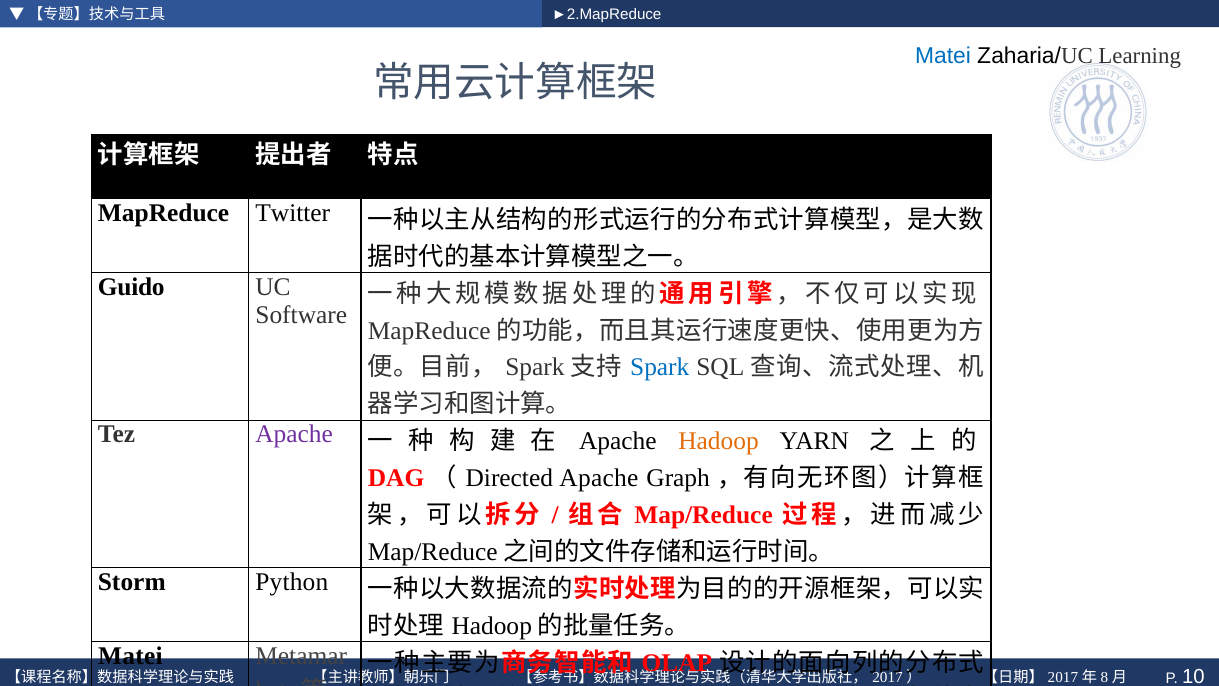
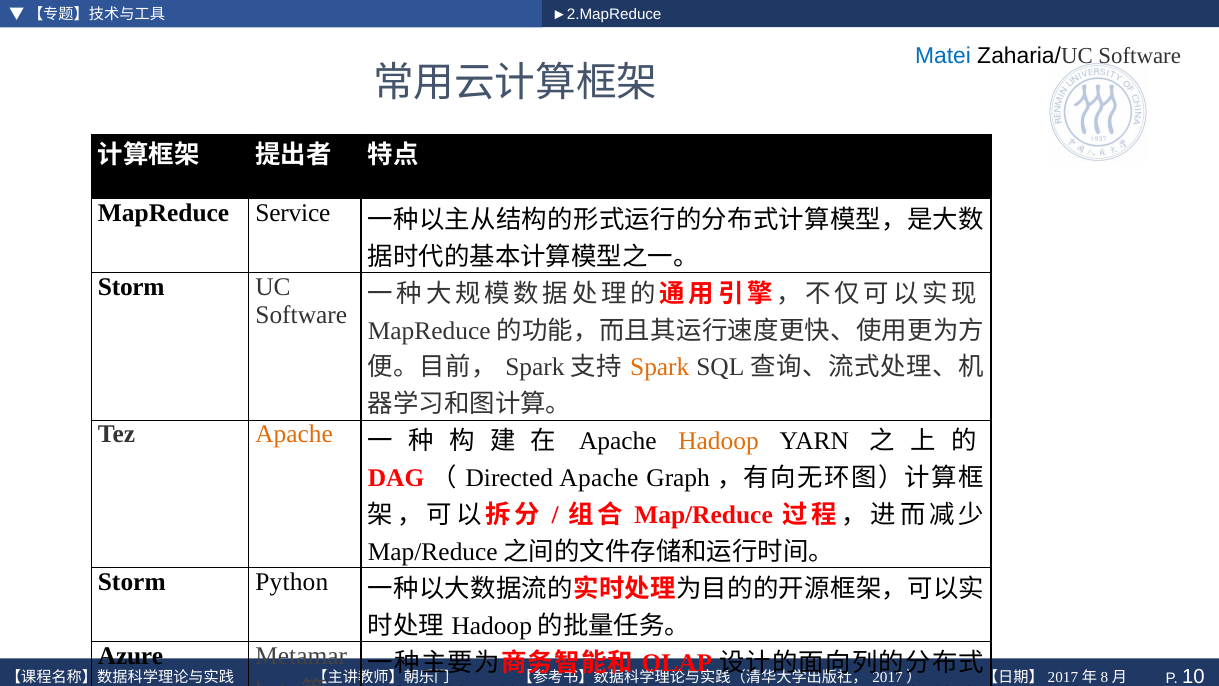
Zaharia/UC Learning: Learning -> Software
Twitter: Twitter -> Service
Guido at (131, 287): Guido -> Storm
Spark colour: blue -> orange
Apache at (294, 434) colour: purple -> orange
Matei at (130, 655): Matei -> Azure
